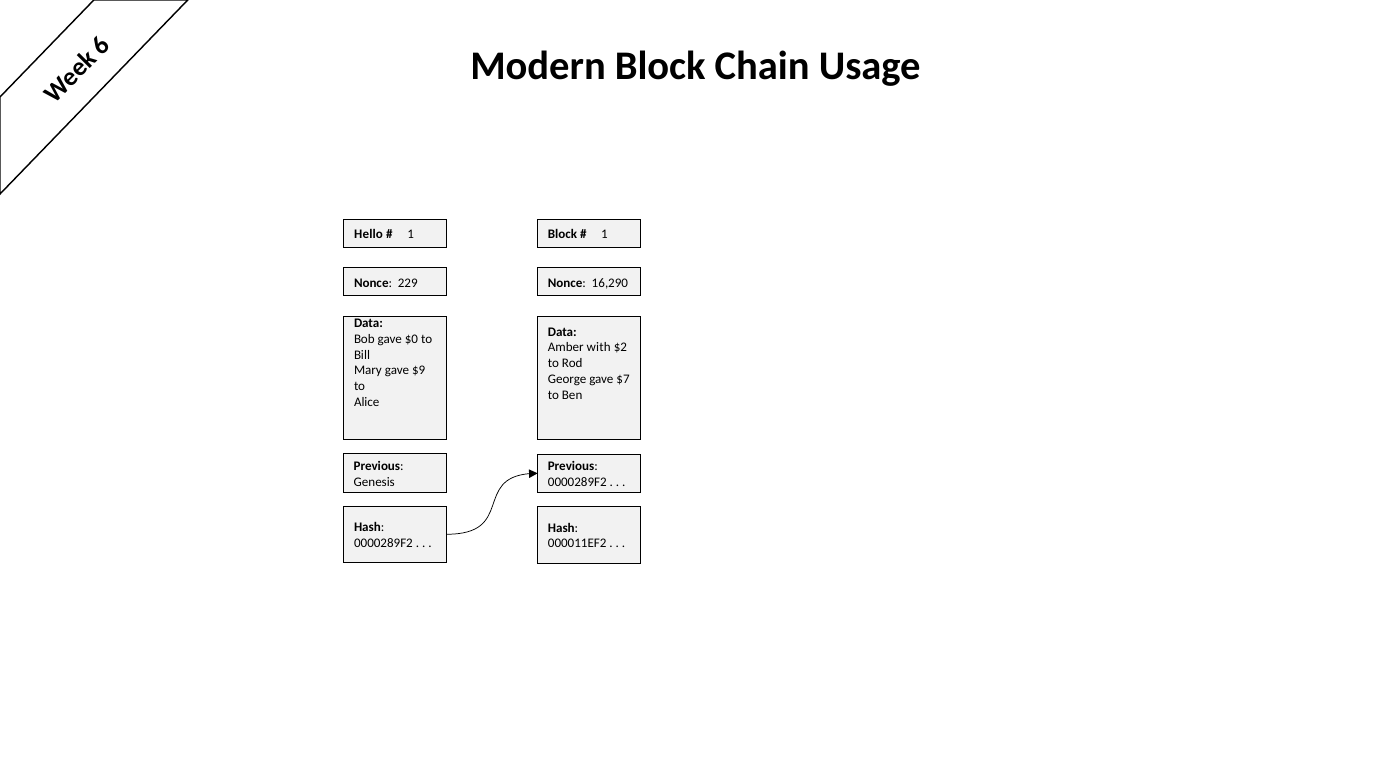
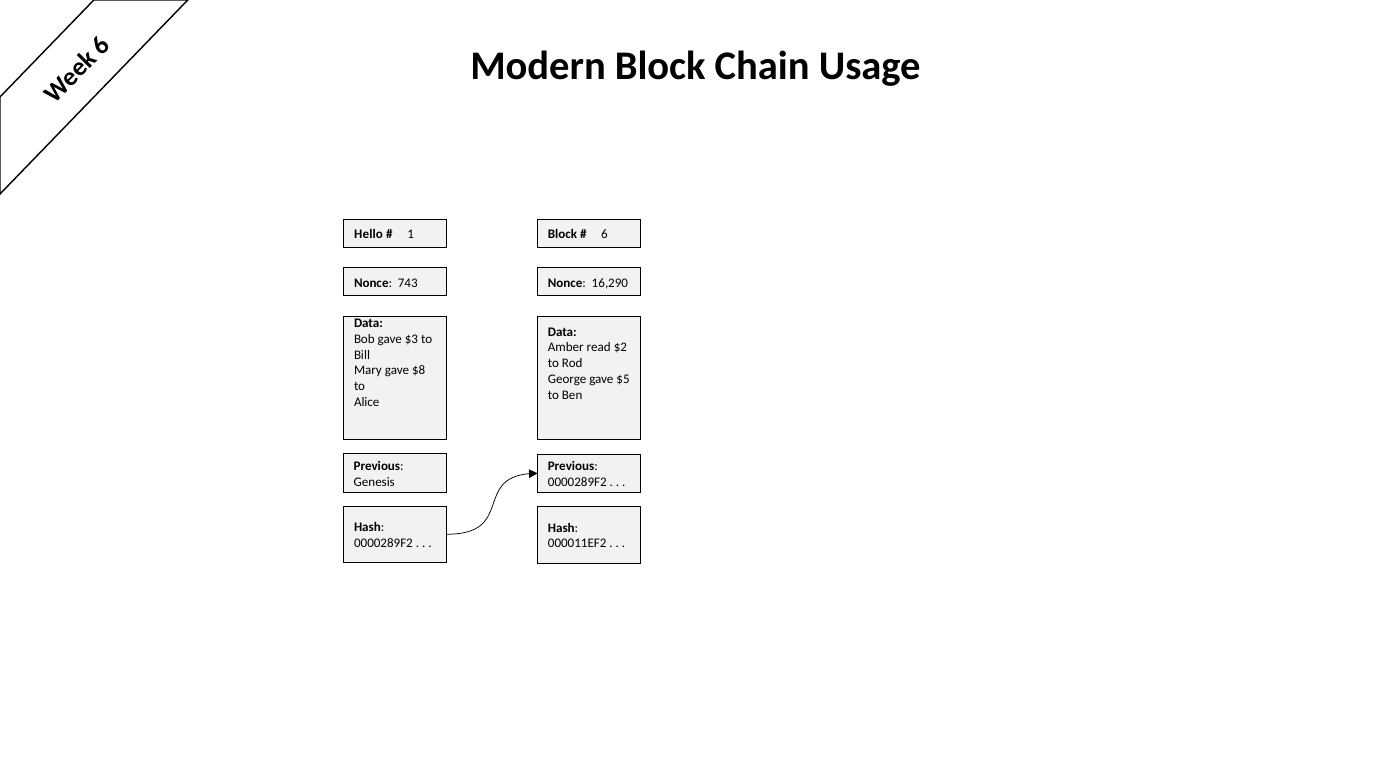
1 at (604, 234): 1 -> 6
229: 229 -> 743
$0: $0 -> $3
with: with -> read
$9: $9 -> $8
$7: $7 -> $5
